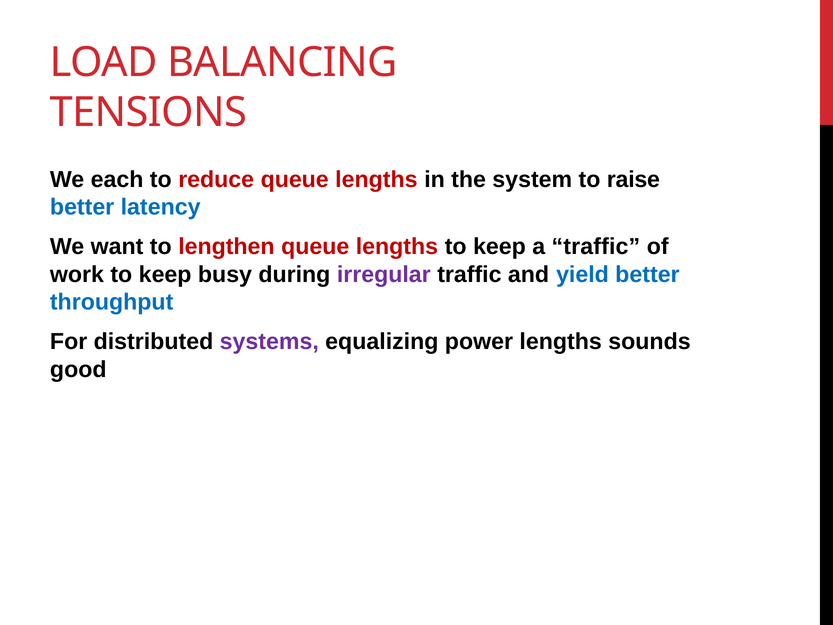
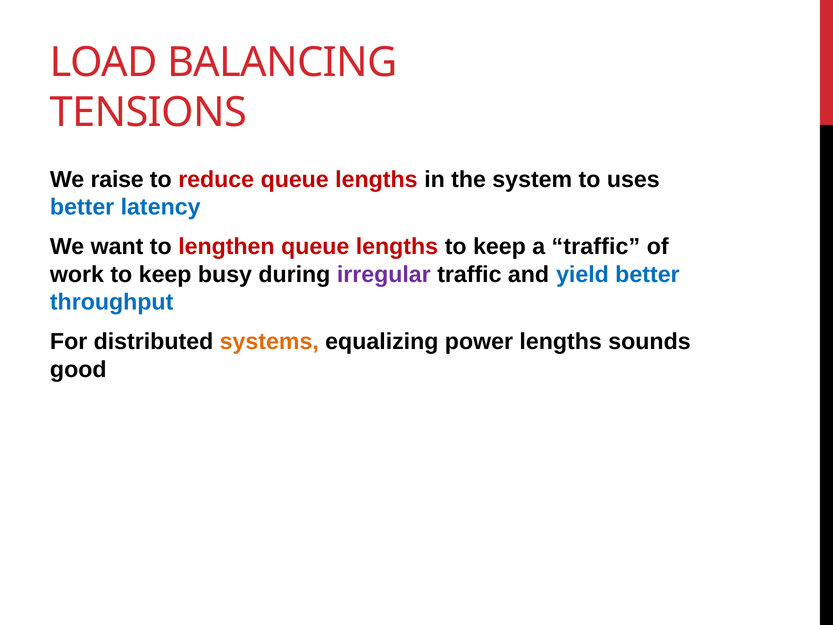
each: each -> raise
raise: raise -> uses
systems colour: purple -> orange
